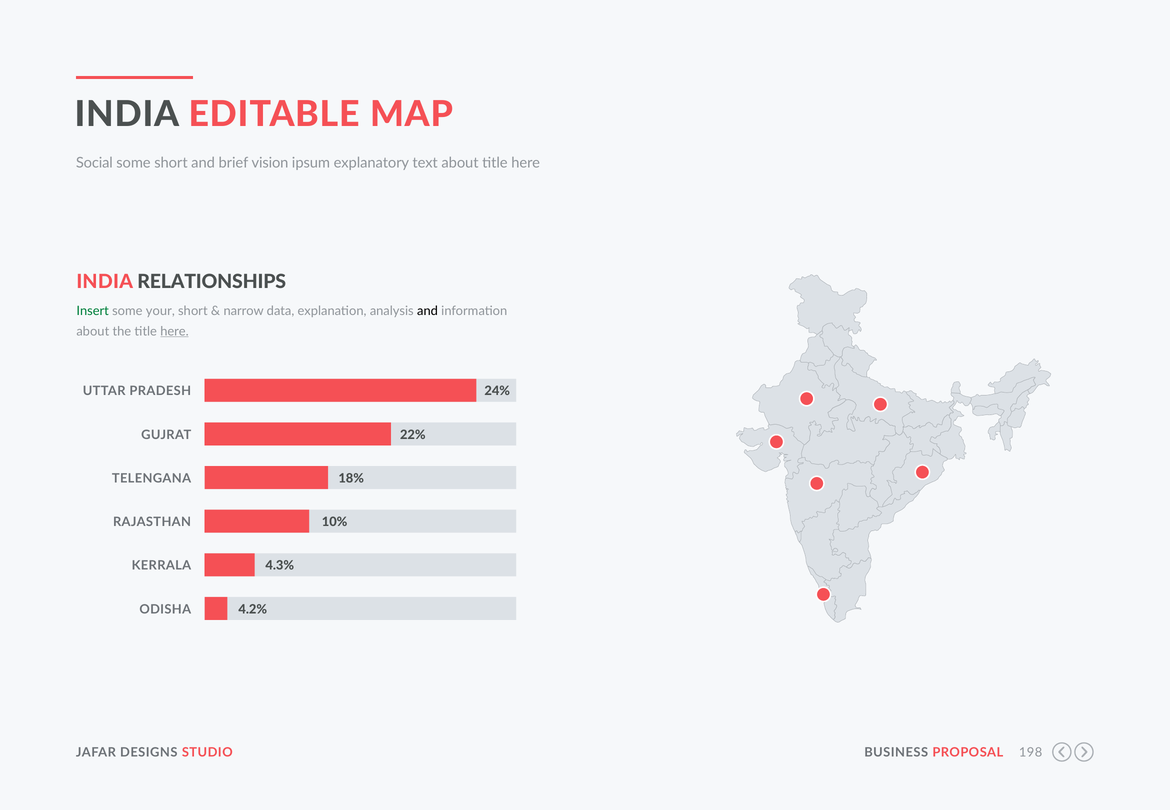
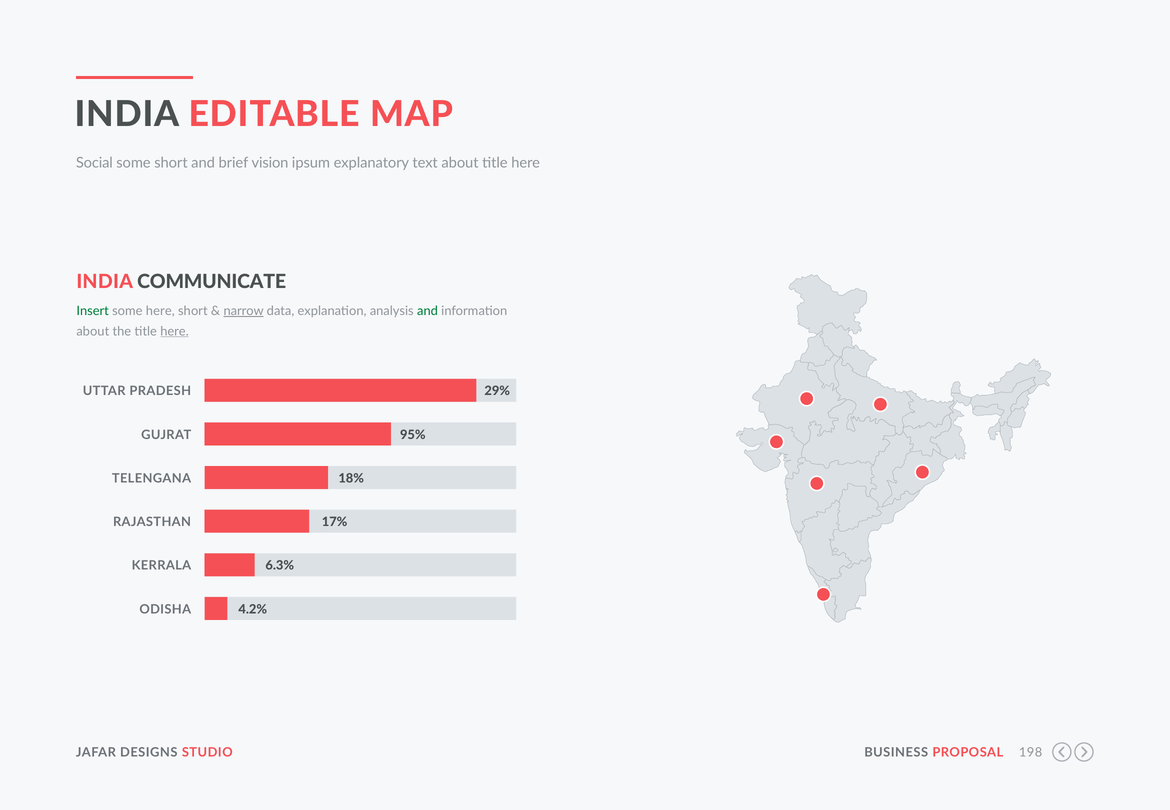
RELATIONSHIPS: RELATIONSHIPS -> COMMUNICATE
some your: your -> here
narrow underline: none -> present
and at (428, 311) colour: black -> green
24%: 24% -> 29%
22%: 22% -> 95%
10%: 10% -> 17%
4.3%: 4.3% -> 6.3%
